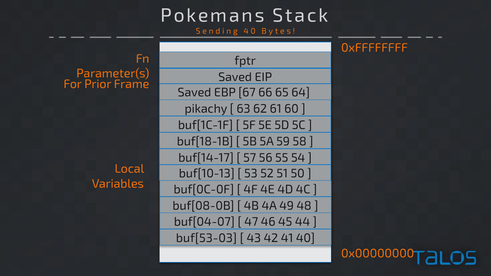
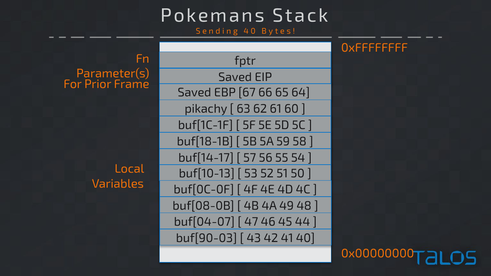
buf[53-03: buf[53-03 -> buf[90-03
